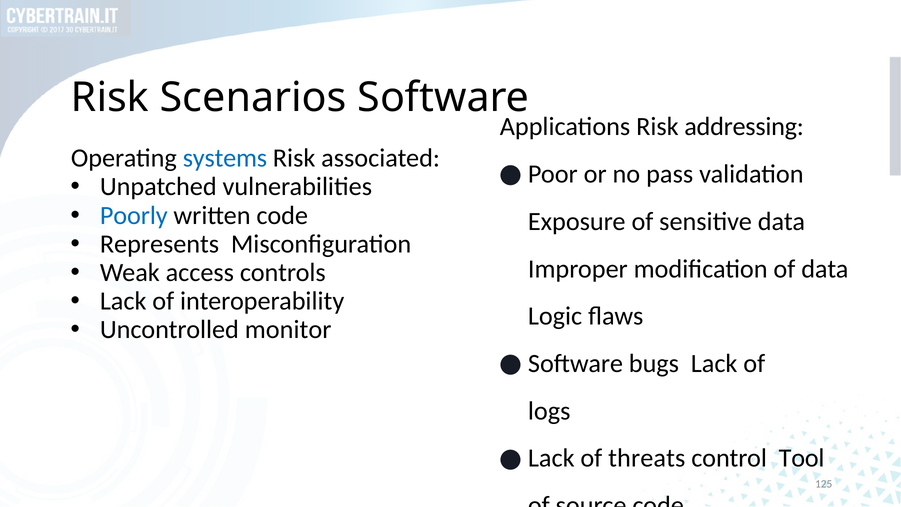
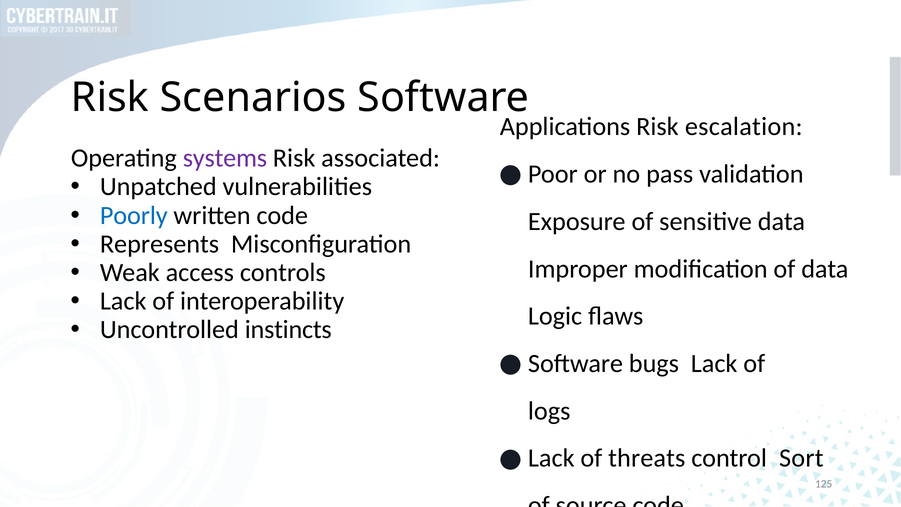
addressing: addressing -> escalation
systems colour: blue -> purple
monitor: monitor -> instincts
Tool: Tool -> Sort
